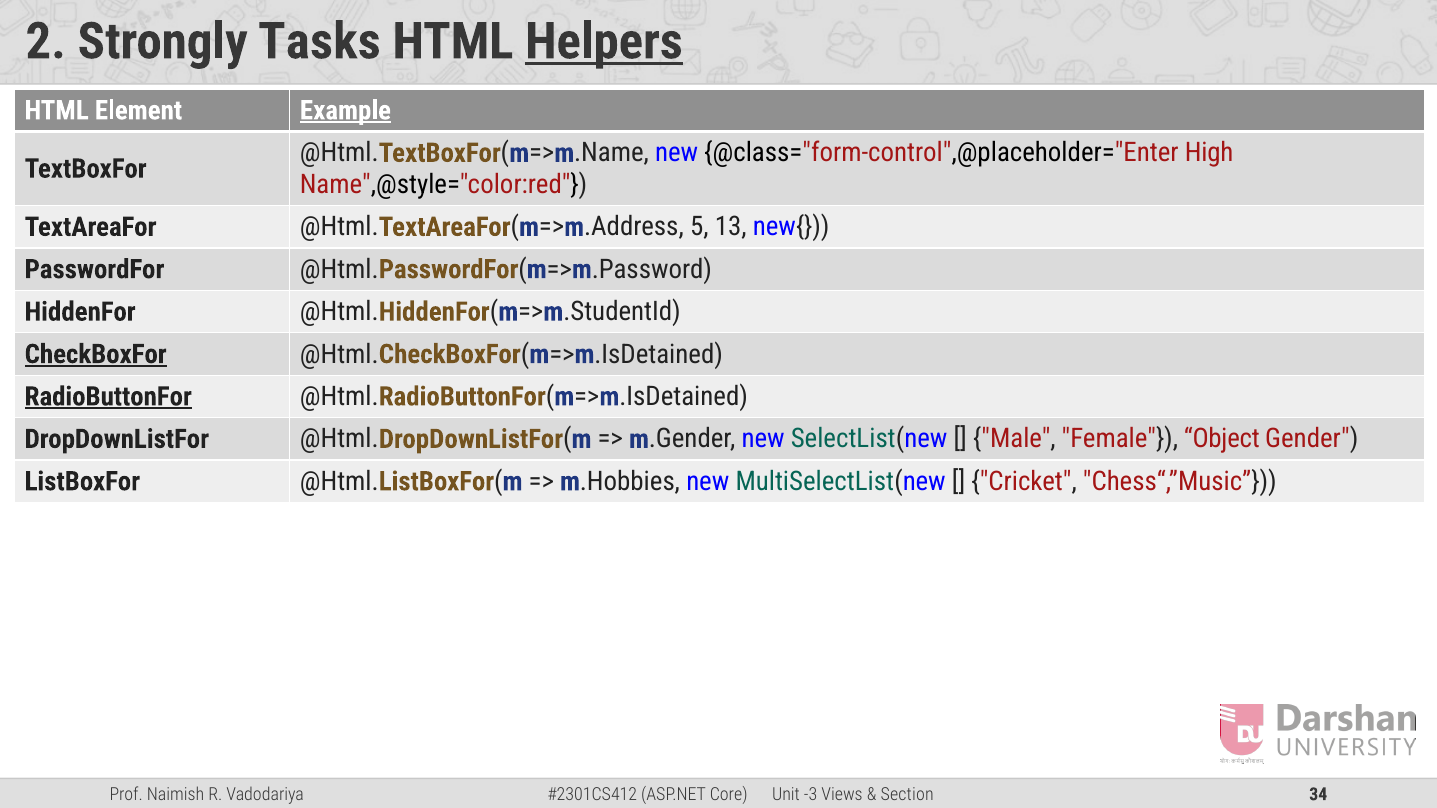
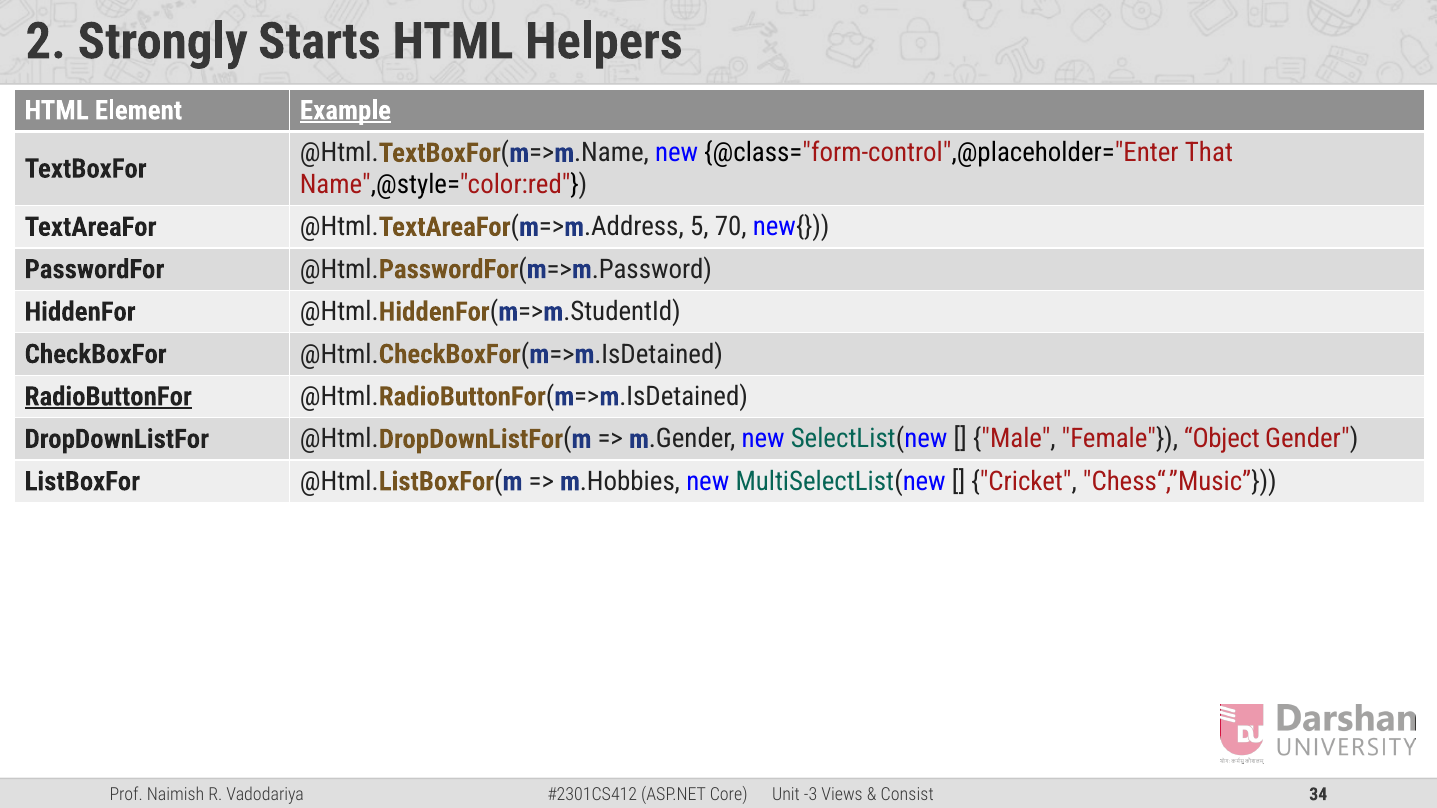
Tasks: Tasks -> Starts
Helpers underline: present -> none
High: High -> That
13: 13 -> 70
CheckBoxFor underline: present -> none
Section: Section -> Consist
